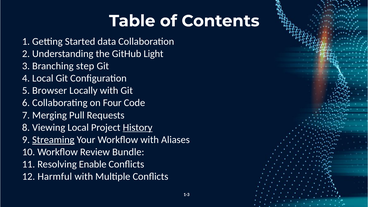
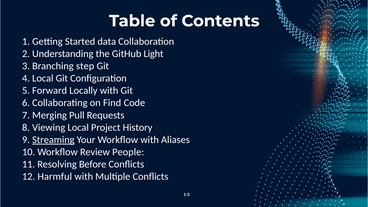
Browser: Browser -> Forward
Four: Four -> Find
History underline: present -> none
Bundle: Bundle -> People
Enable: Enable -> Before
